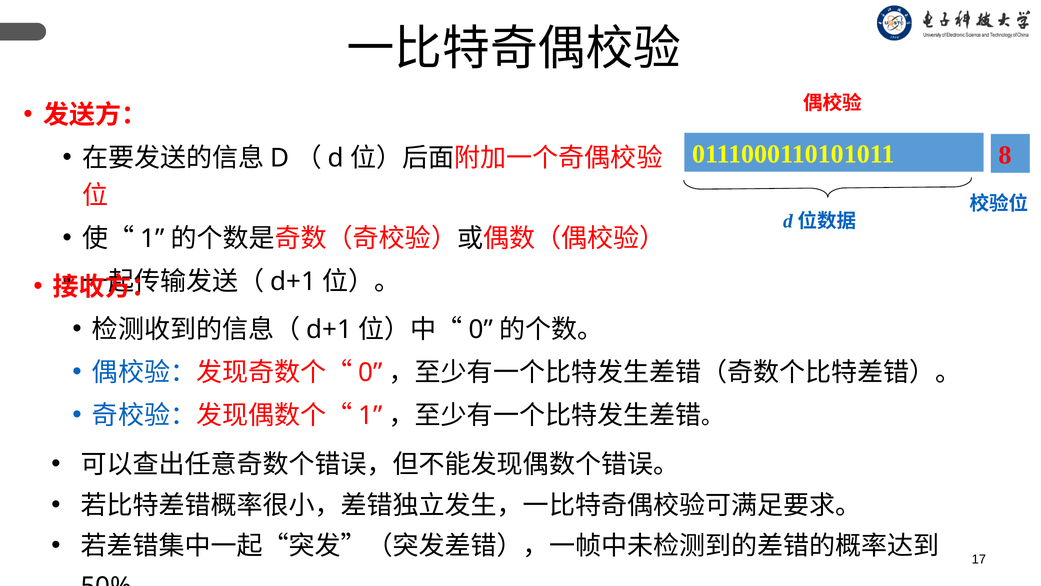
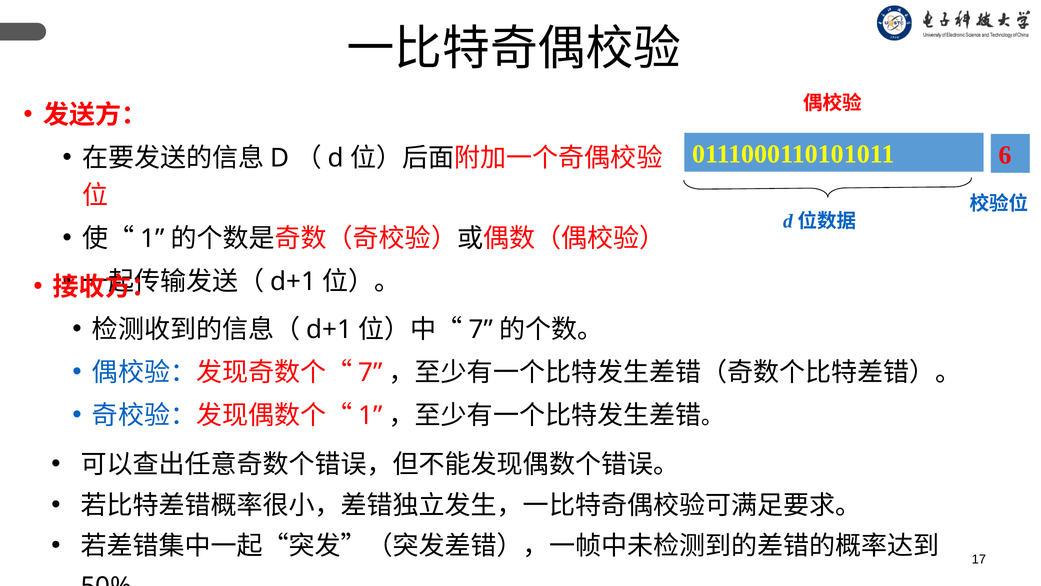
8: 8 -> 6
0 at (481, 330): 0 -> 7
0 at (371, 372): 0 -> 7
